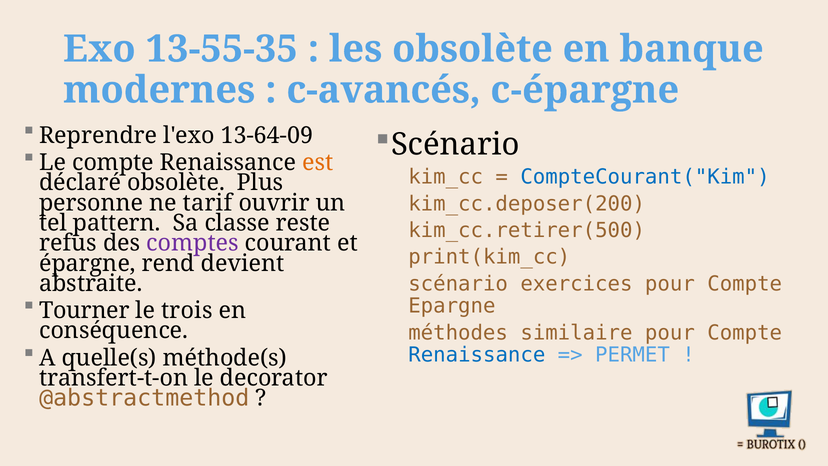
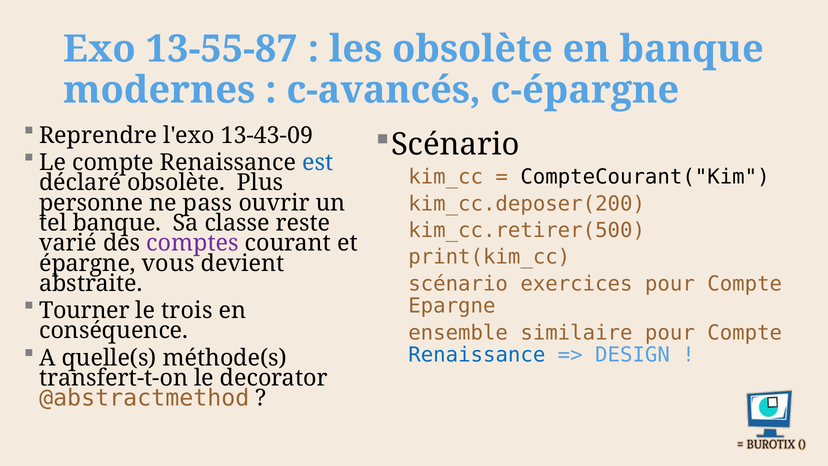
13-55-35: 13-55-35 -> 13-55-87
13-64-09: 13-64-09 -> 13-43-09
est colour: orange -> blue
CompteCourant("Kim colour: blue -> black
tarif: tarif -> pass
tel pattern: pattern -> banque
refus: refus -> varié
rend: rend -> vous
méthodes: méthodes -> ensemble
PERMET: PERMET -> DESIGN
